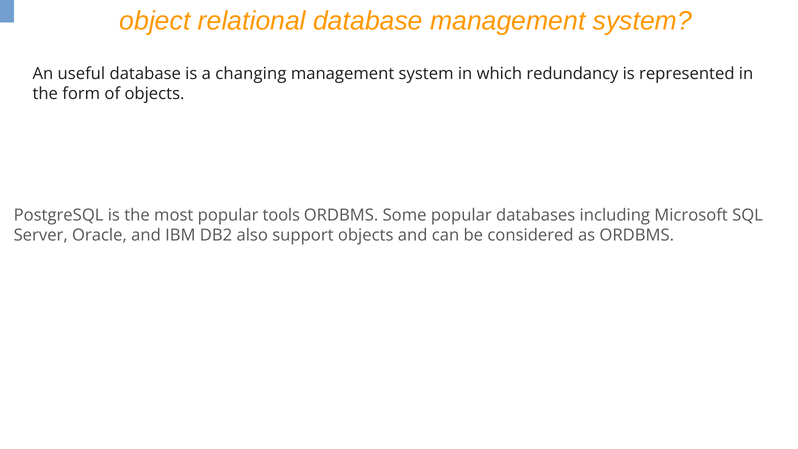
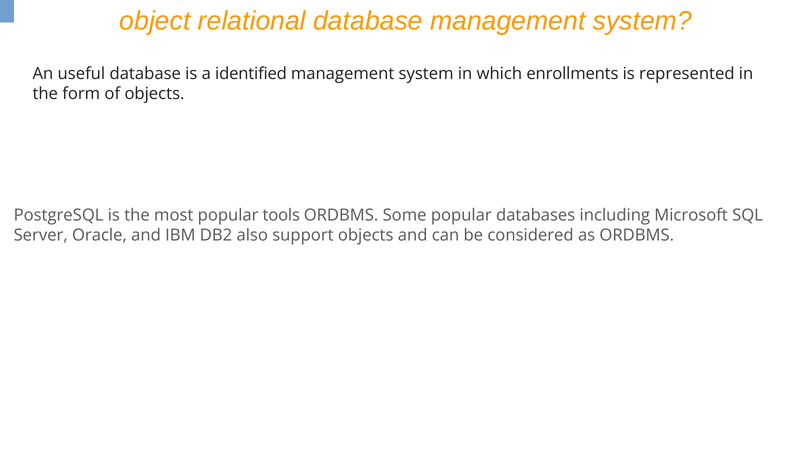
changing: changing -> identified
redundancy: redundancy -> enrollments
